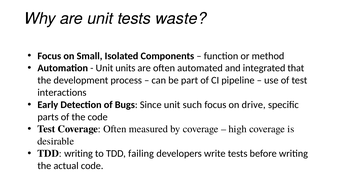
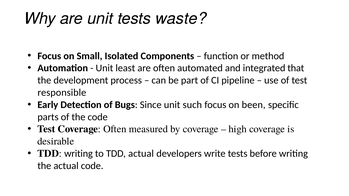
units: units -> least
interactions: interactions -> responsible
drive: drive -> been
TDD failing: failing -> actual
